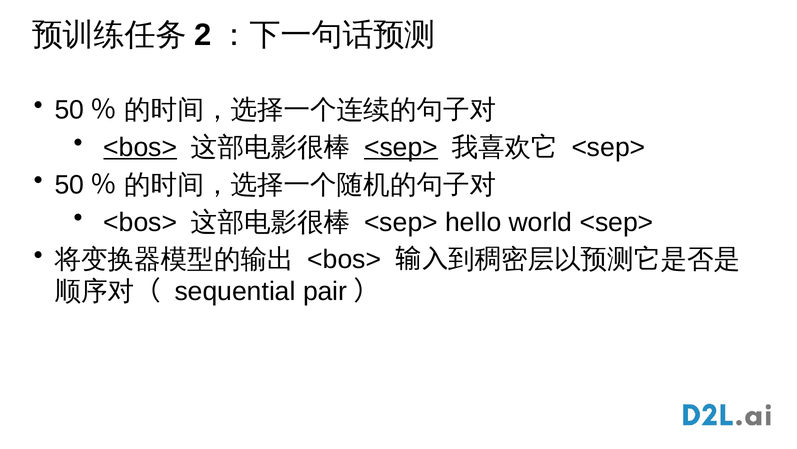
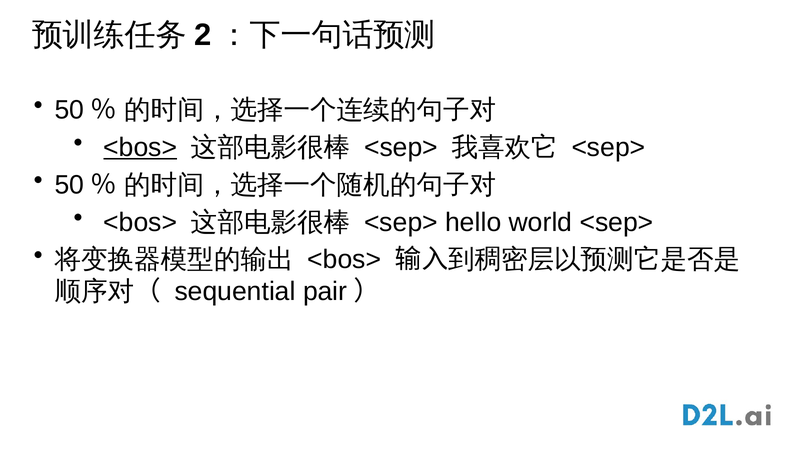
<sep> at (401, 147) underline: present -> none
